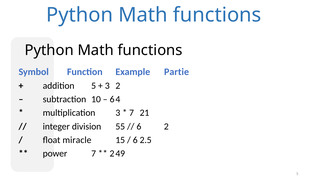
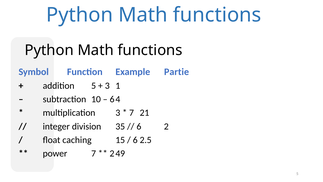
3 2: 2 -> 1
55: 55 -> 35
miracle: miracle -> caching
